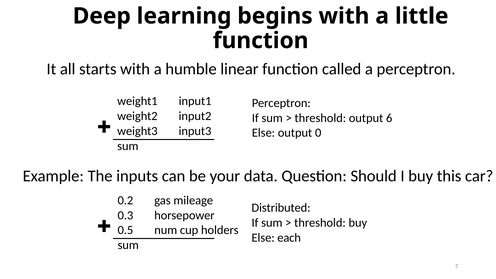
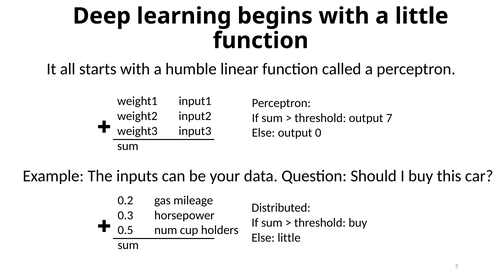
output 6: 6 -> 7
Else each: each -> little
